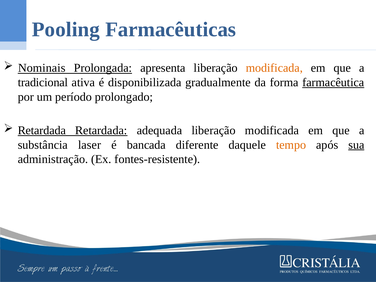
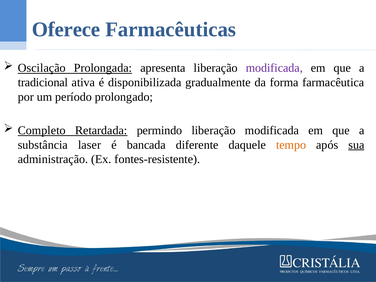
Pooling: Pooling -> Oferece
Nominais: Nominais -> Oscilação
modificada at (274, 68) colour: orange -> purple
farmacêutica underline: present -> none
Retardada at (42, 130): Retardada -> Completo
adequada: adequada -> permindo
